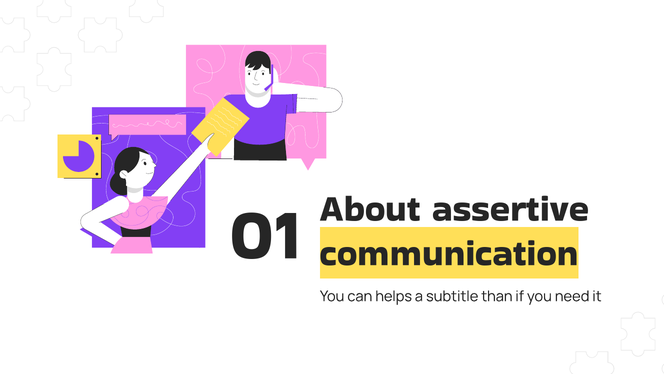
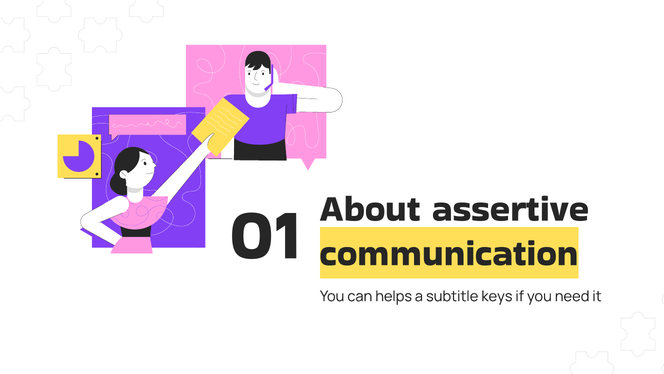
than: than -> keys
